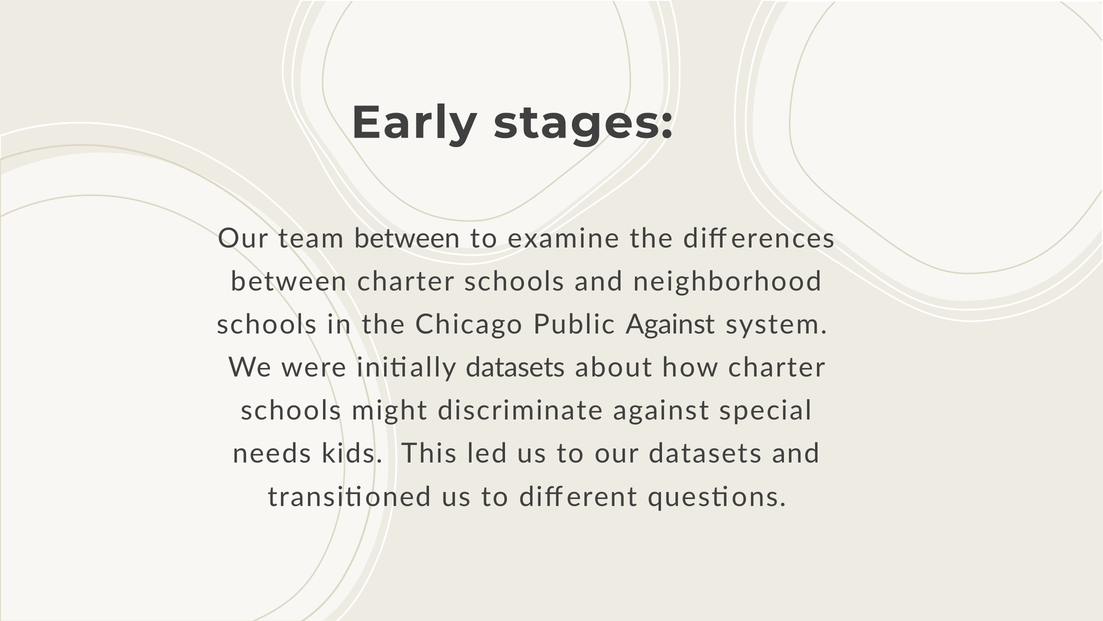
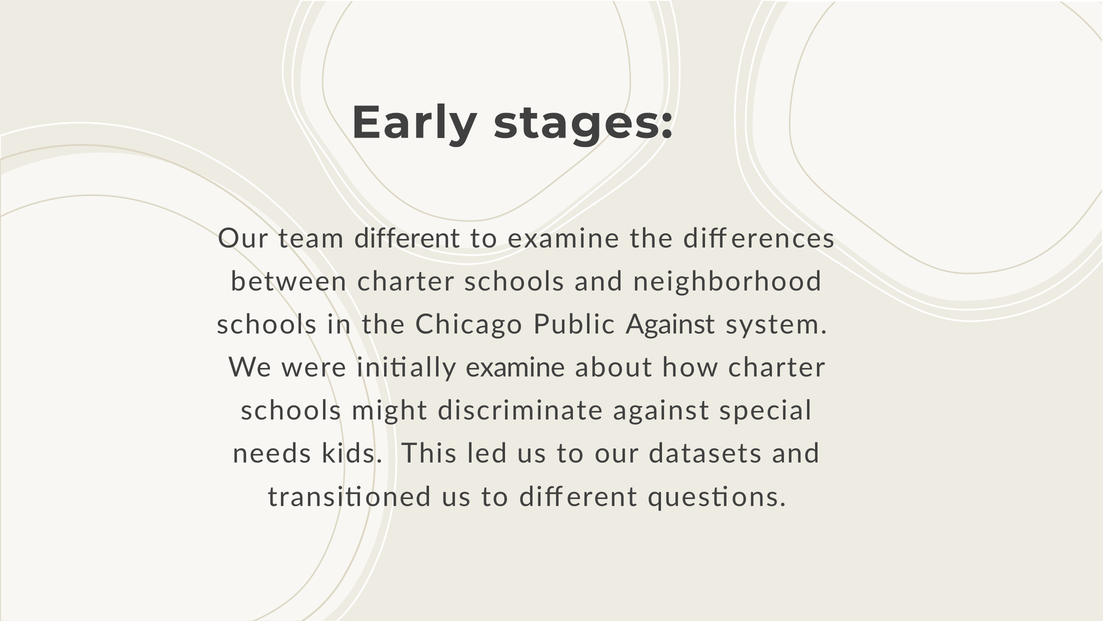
team between: between -> different
initially datasets: datasets -> examine
